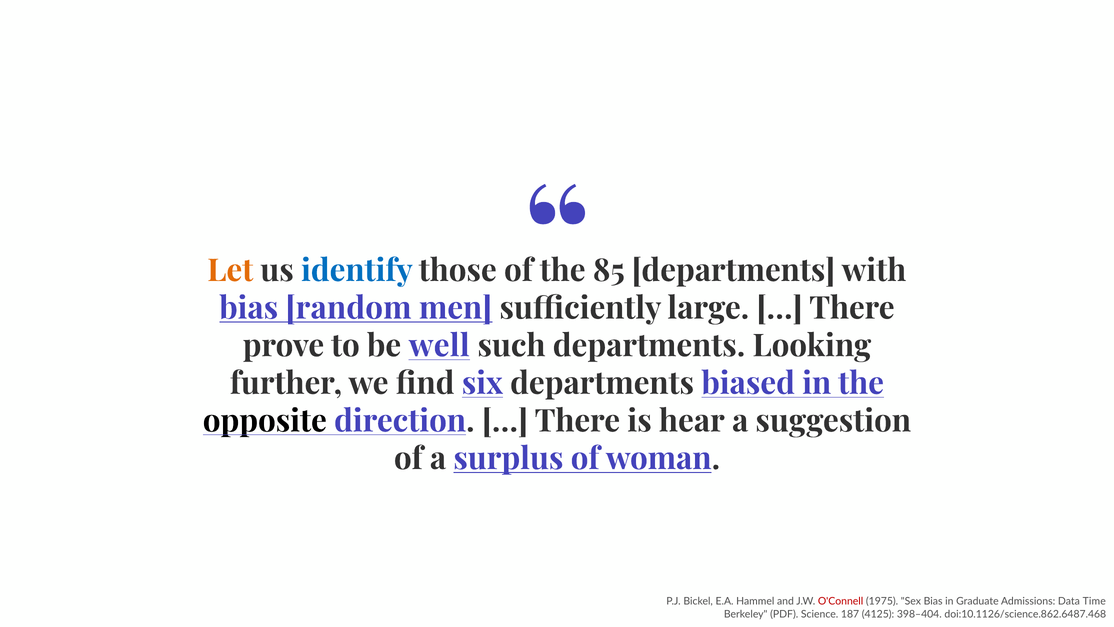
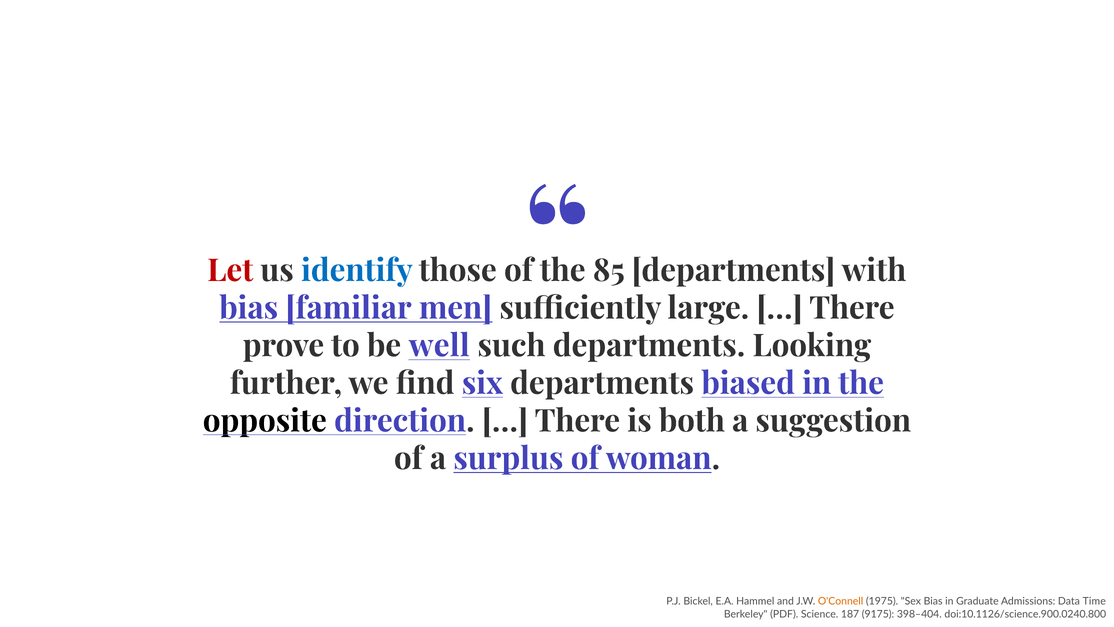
Let colour: orange -> red
random: random -> familiar
hear: hear -> both
O'Connell colour: red -> orange
4125: 4125 -> 9175
doi:10.1126/science.862.6487.468: doi:10.1126/science.862.6487.468 -> doi:10.1126/science.900.0240.800
